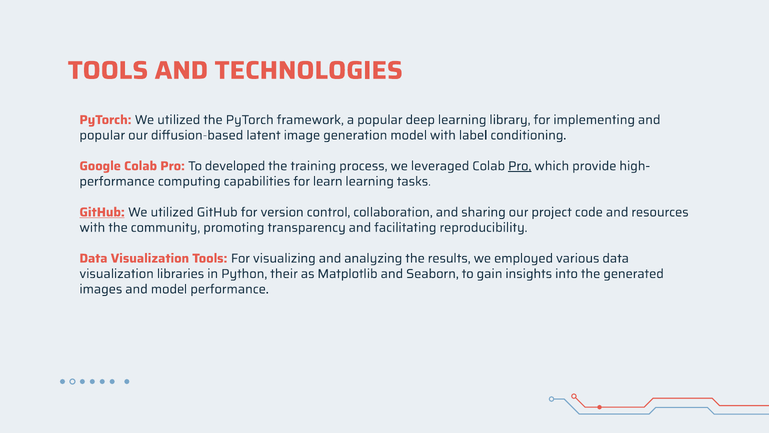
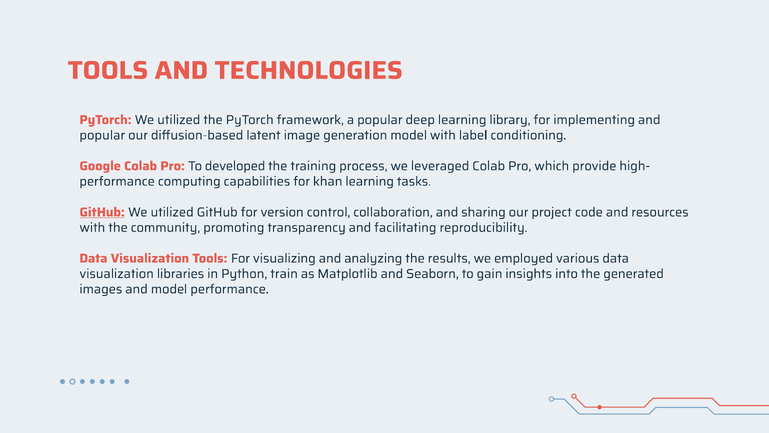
Pro at (520, 166) underline: present -> none
learn: learn -> khan
their: their -> train
